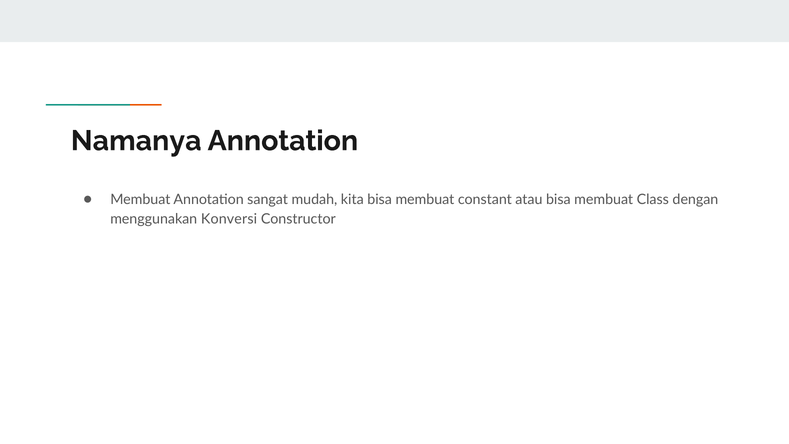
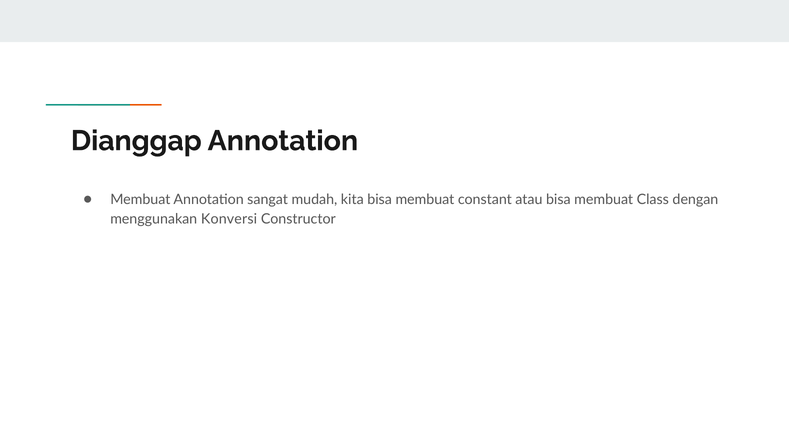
Namanya: Namanya -> Dianggap
